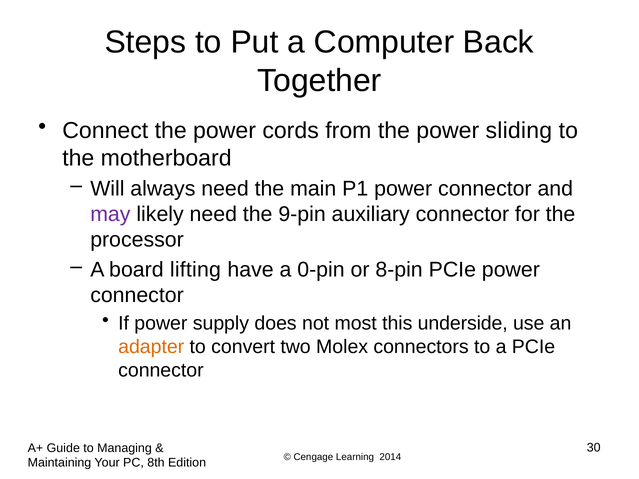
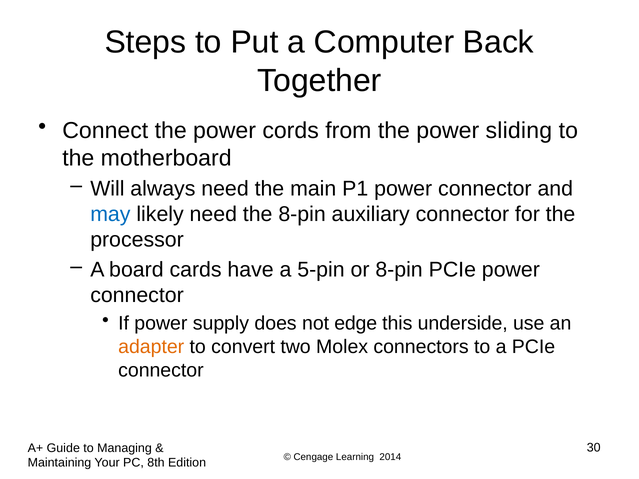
may colour: purple -> blue
the 9-pin: 9-pin -> 8-pin
lifting: lifting -> cards
0-pin: 0-pin -> 5-pin
most: most -> edge
